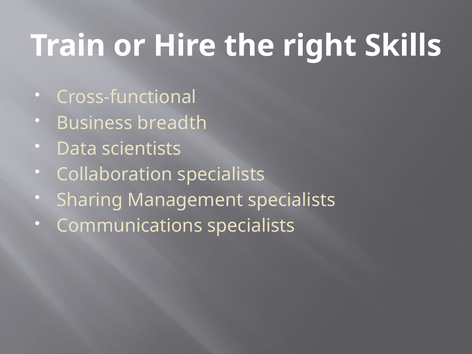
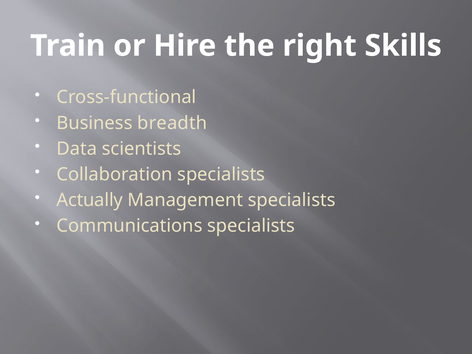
Sharing: Sharing -> Actually
